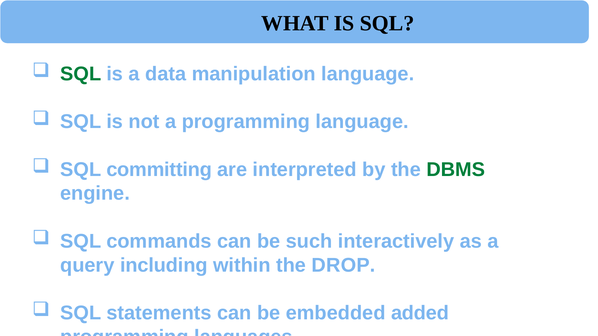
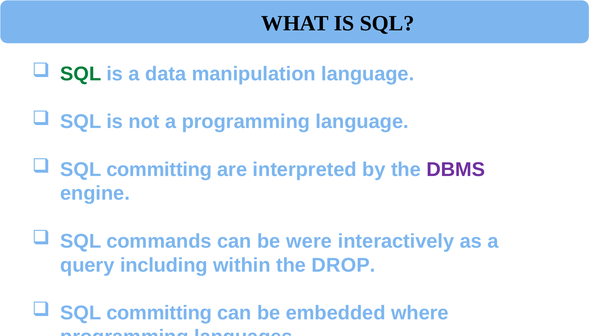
DBMS colour: green -> purple
such: such -> were
statements at (159, 313): statements -> committing
added: added -> where
